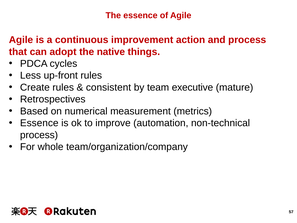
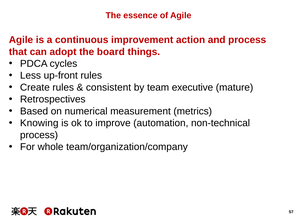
native: native -> board
Essence at (39, 123): Essence -> Knowing
